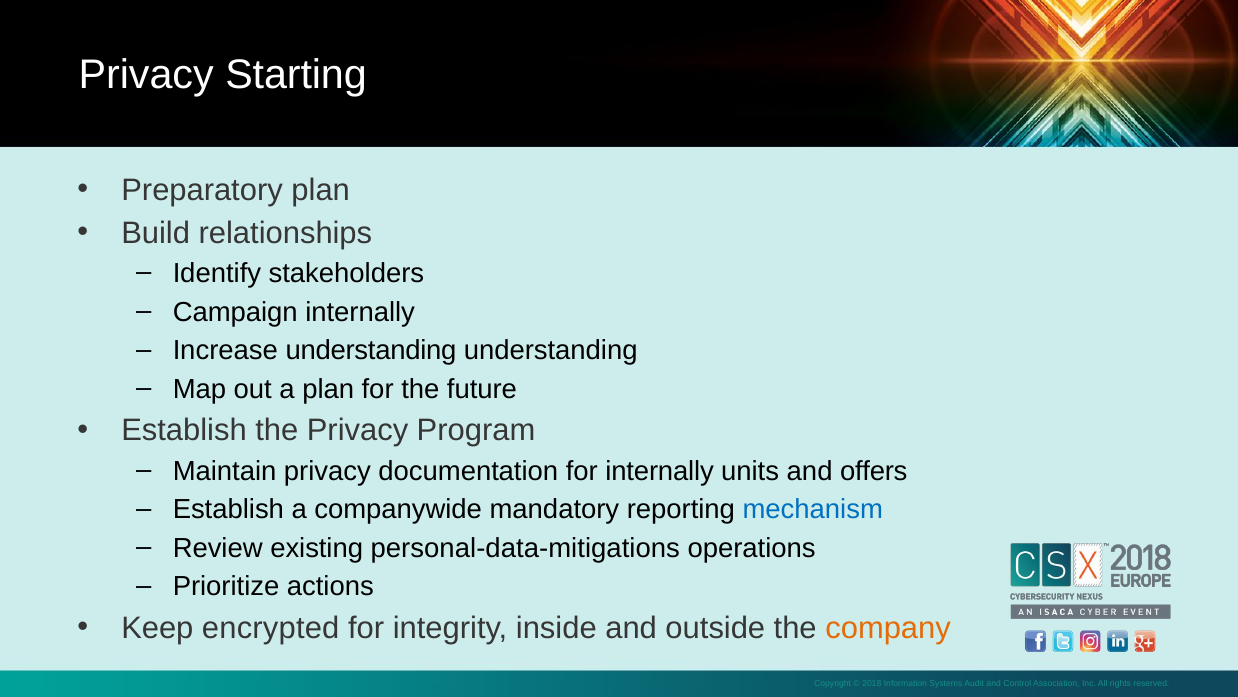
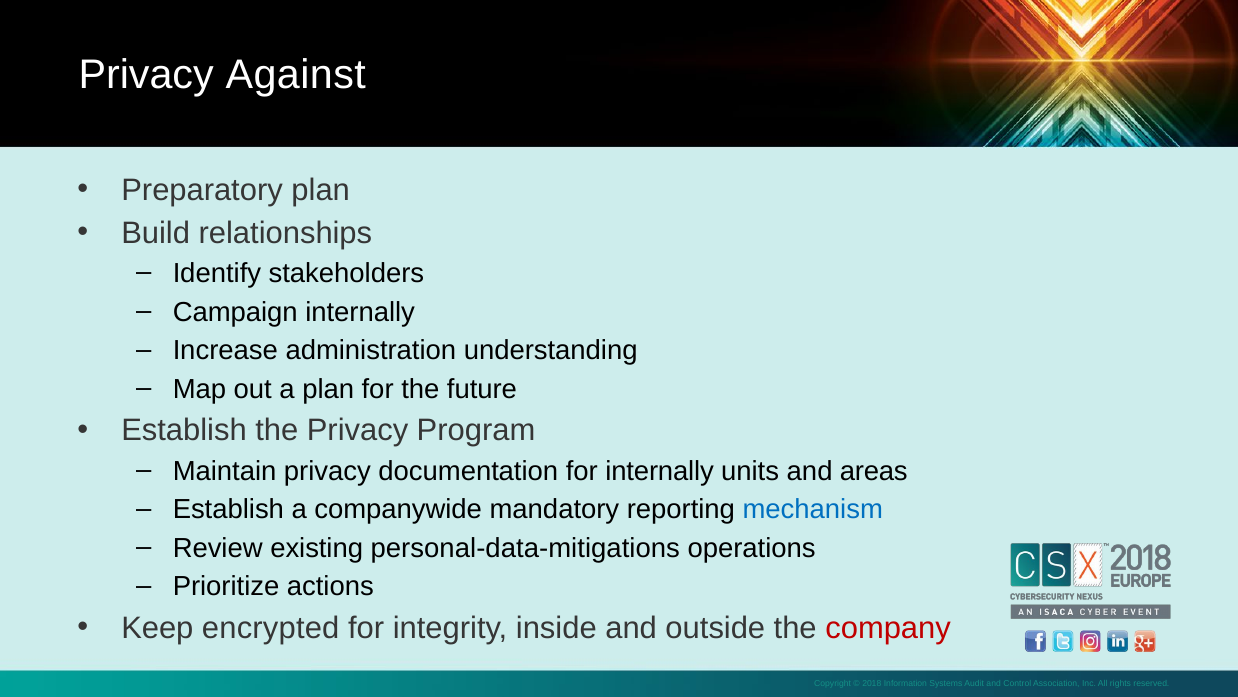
Starting: Starting -> Against
Increase understanding: understanding -> administration
offers: offers -> areas
company colour: orange -> red
